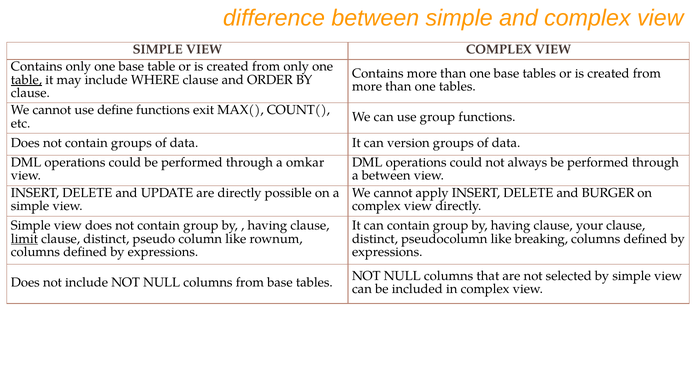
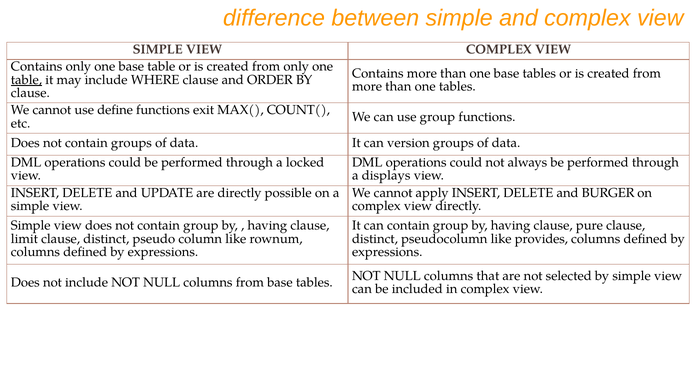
omkar: omkar -> locked
a between: between -> displays
your: your -> pure
limit underline: present -> none
breaking: breaking -> provides
